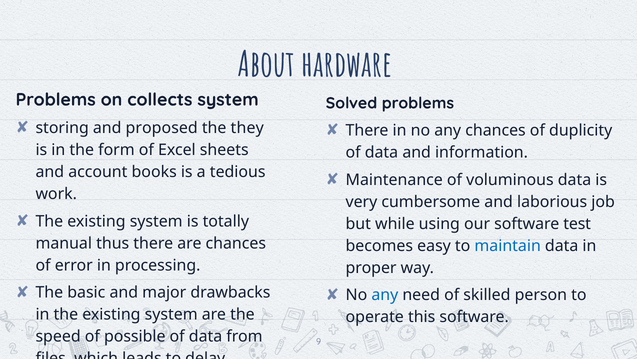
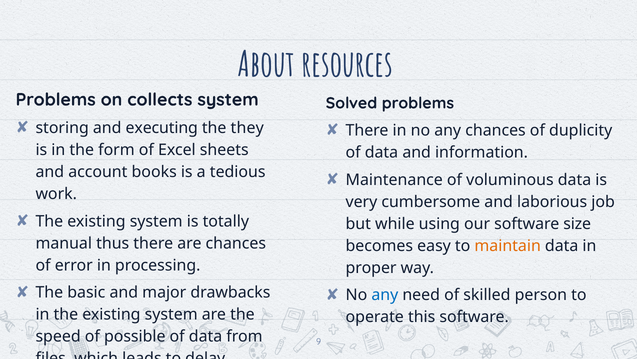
hardware: hardware -> resources
proposed: proposed -> executing
test: test -> size
maintain colour: blue -> orange
